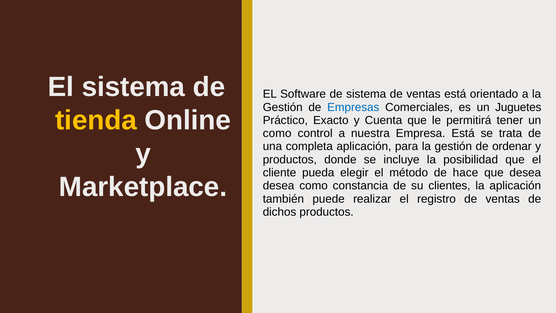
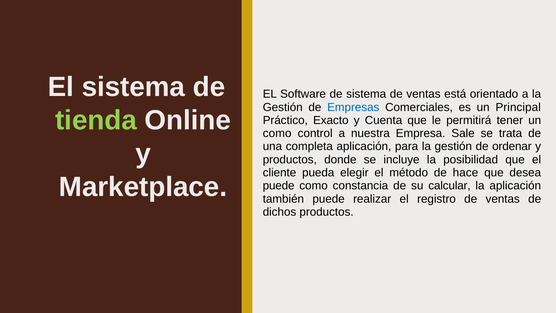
Juguetes: Juguetes -> Principal
tienda colour: yellow -> light green
Empresa Está: Está -> Sale
desea at (279, 186): desea -> puede
clientes: clientes -> calcular
